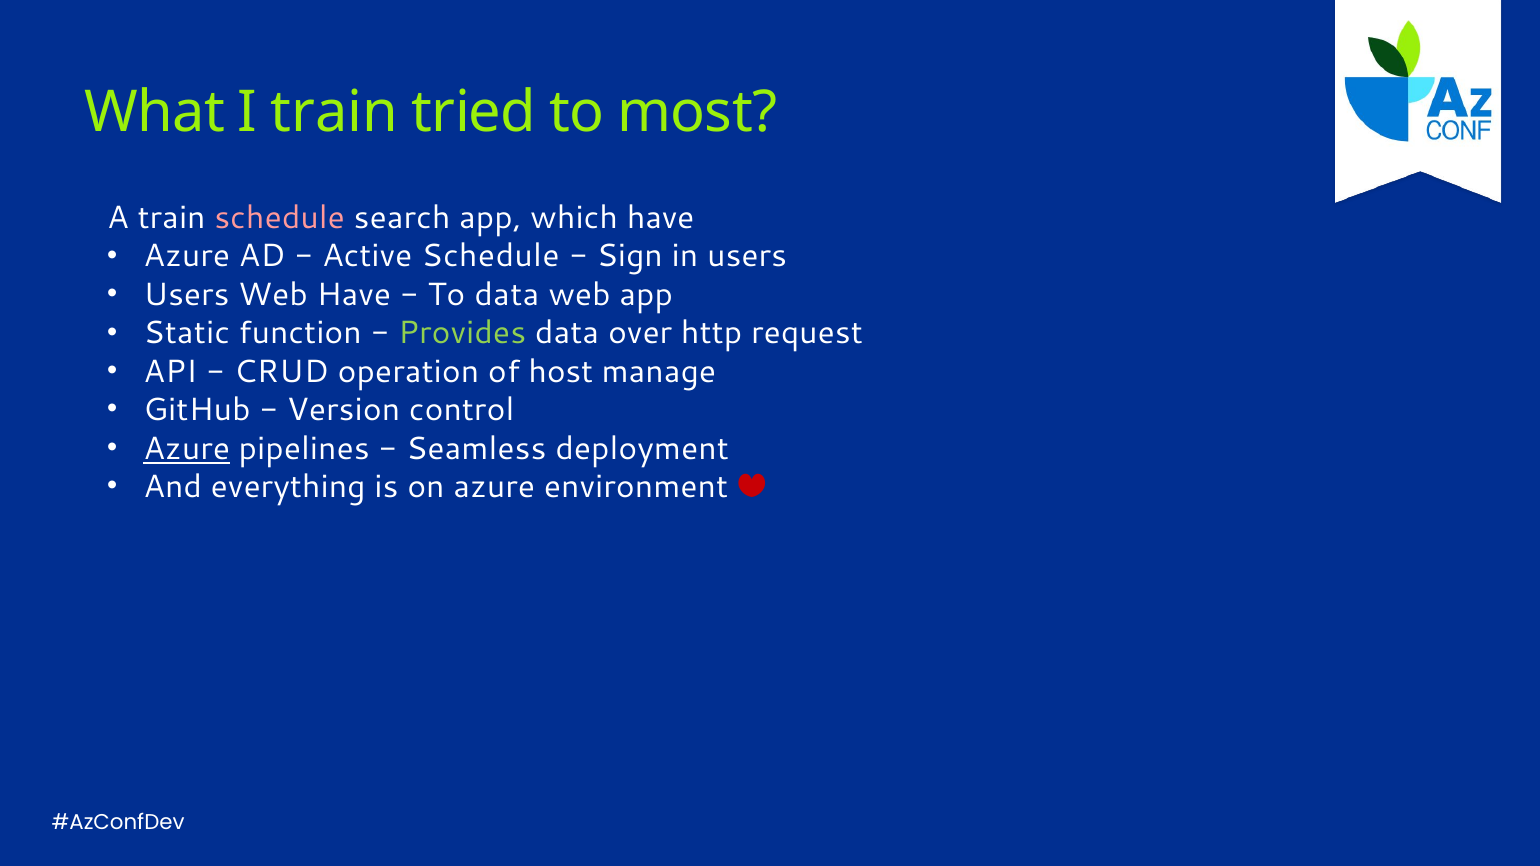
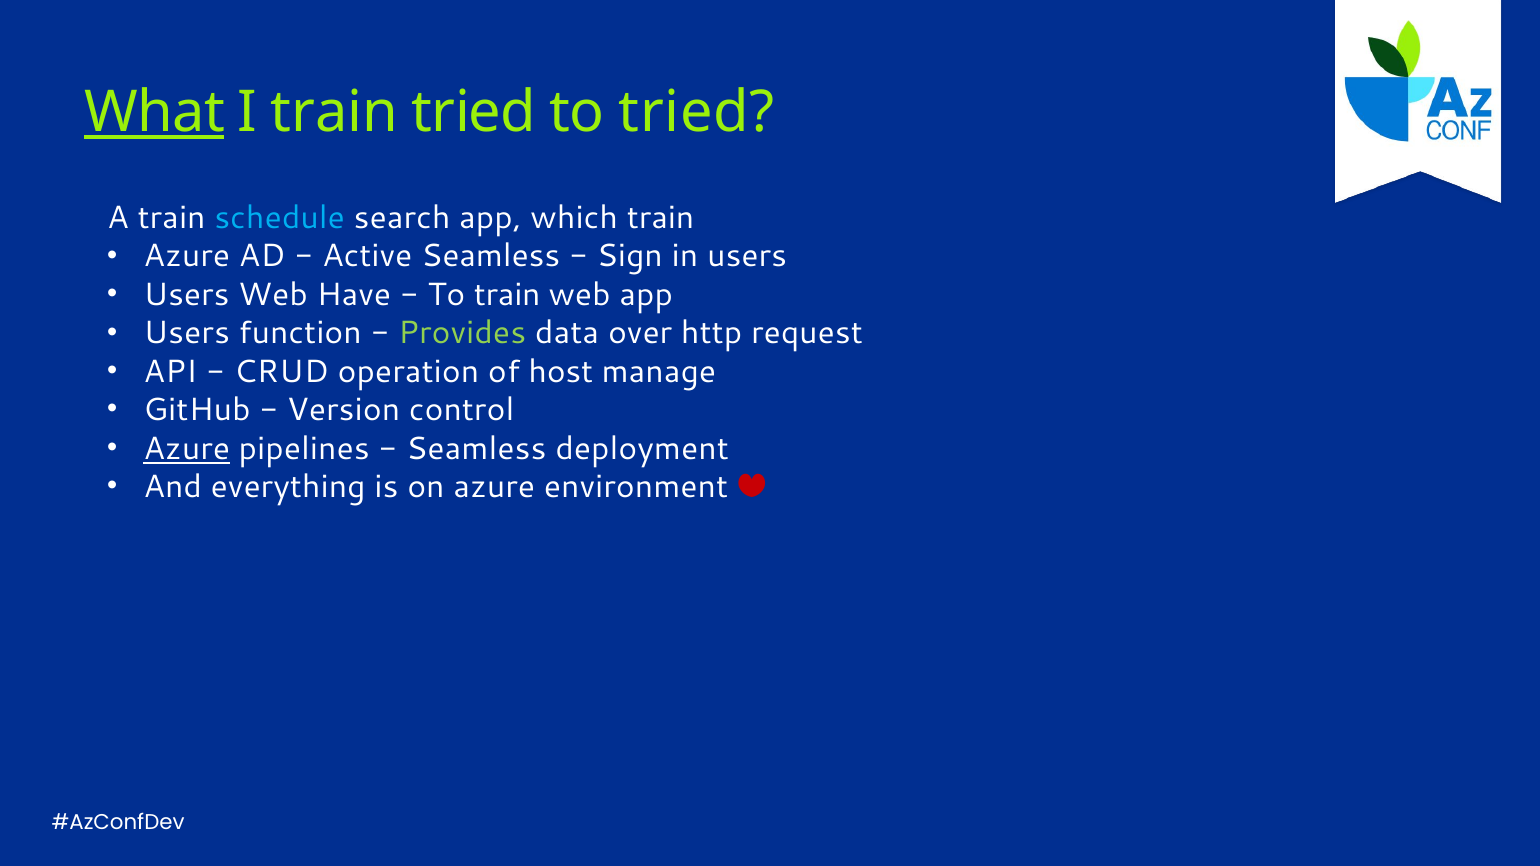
What underline: none -> present
to most: most -> tried
schedule at (280, 218) colour: pink -> light blue
which have: have -> train
Active Schedule: Schedule -> Seamless
To data: data -> train
Static at (187, 333): Static -> Users
